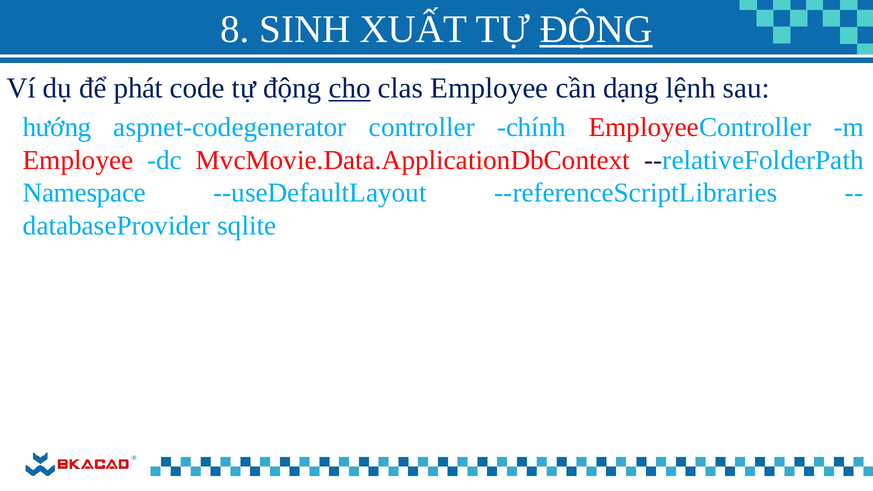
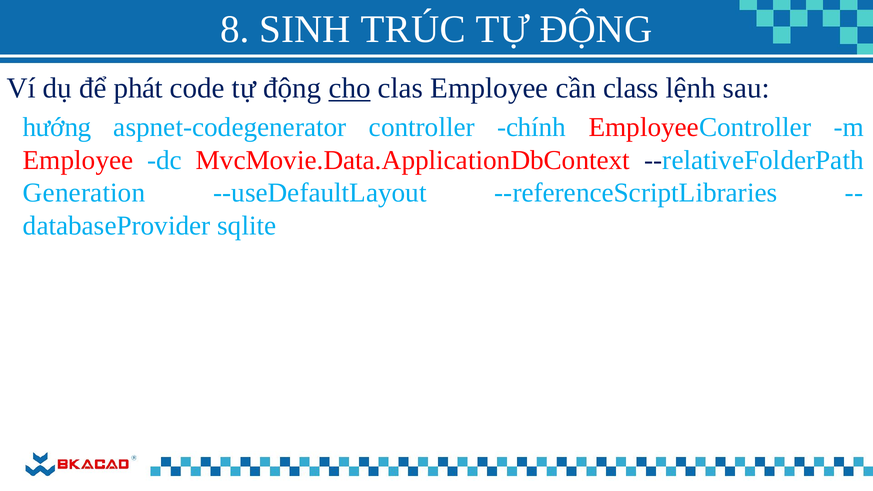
XUẤT: XUẤT -> TRÚC
ĐỘNG at (596, 29) underline: present -> none
dạng: dạng -> class
Namespace: Namespace -> Generation
